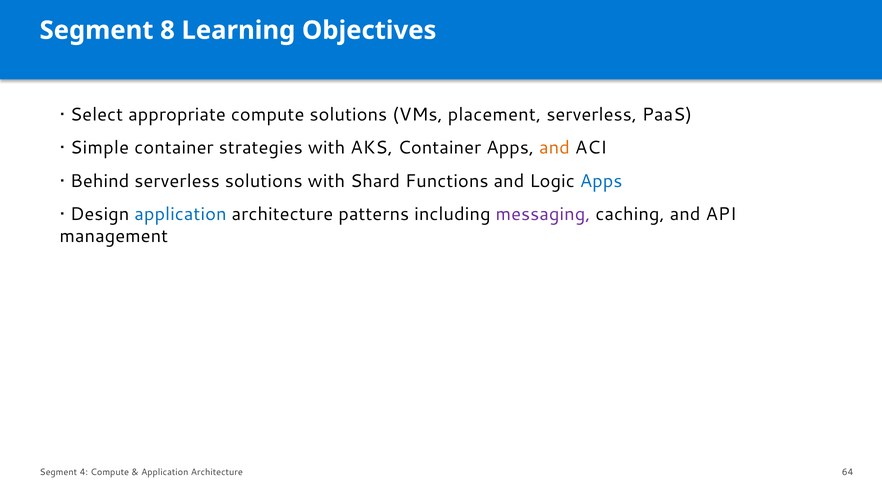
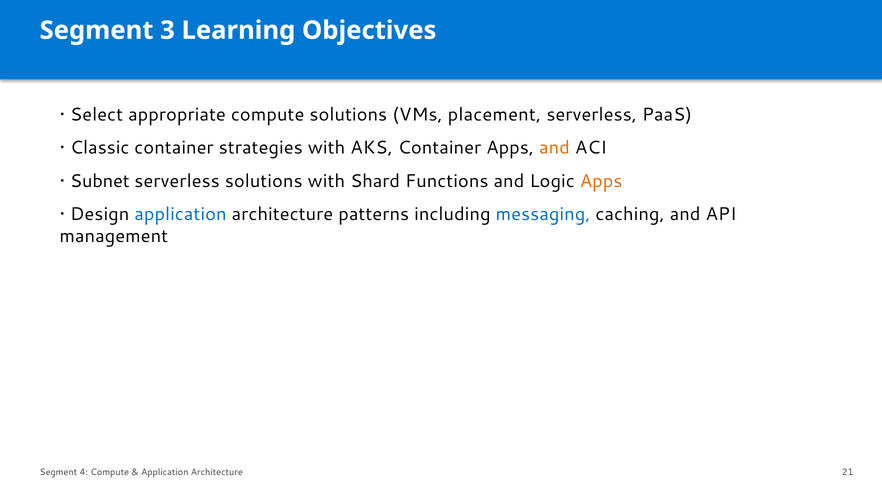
8: 8 -> 3
Simple: Simple -> Classic
Behind: Behind -> Subnet
Apps at (601, 181) colour: blue -> orange
messaging colour: purple -> blue
64: 64 -> 21
